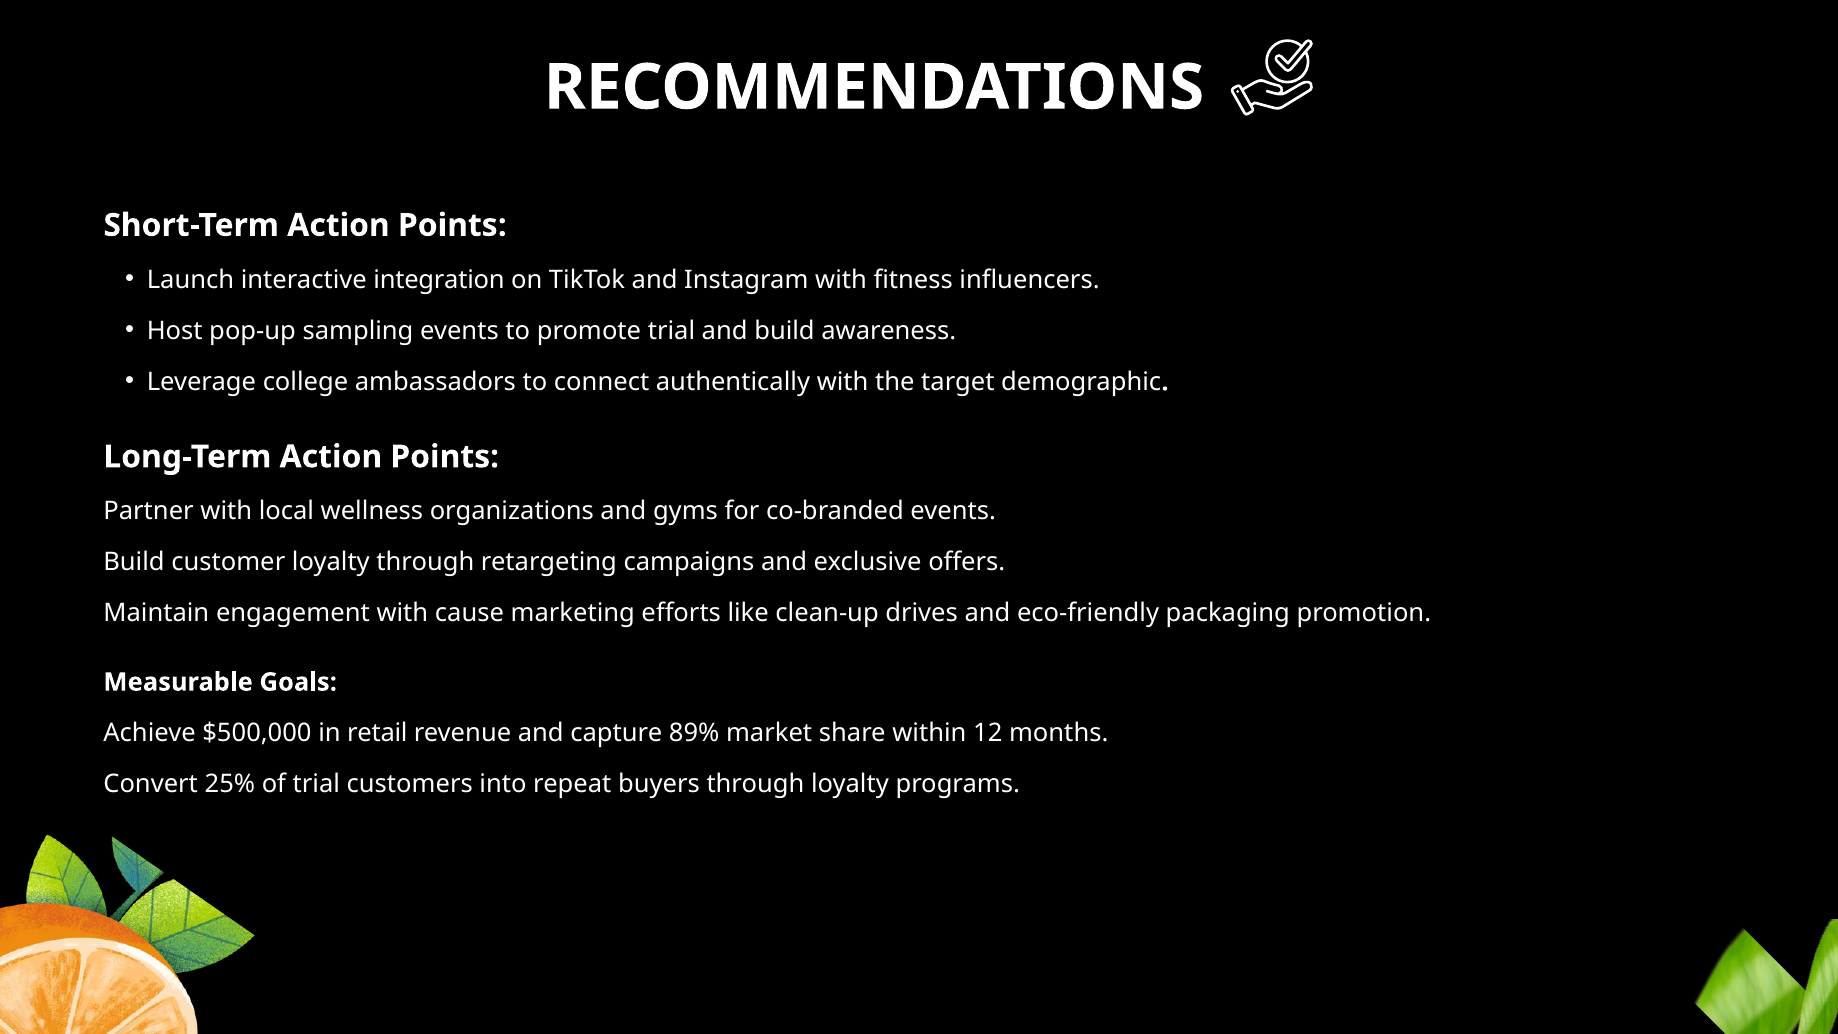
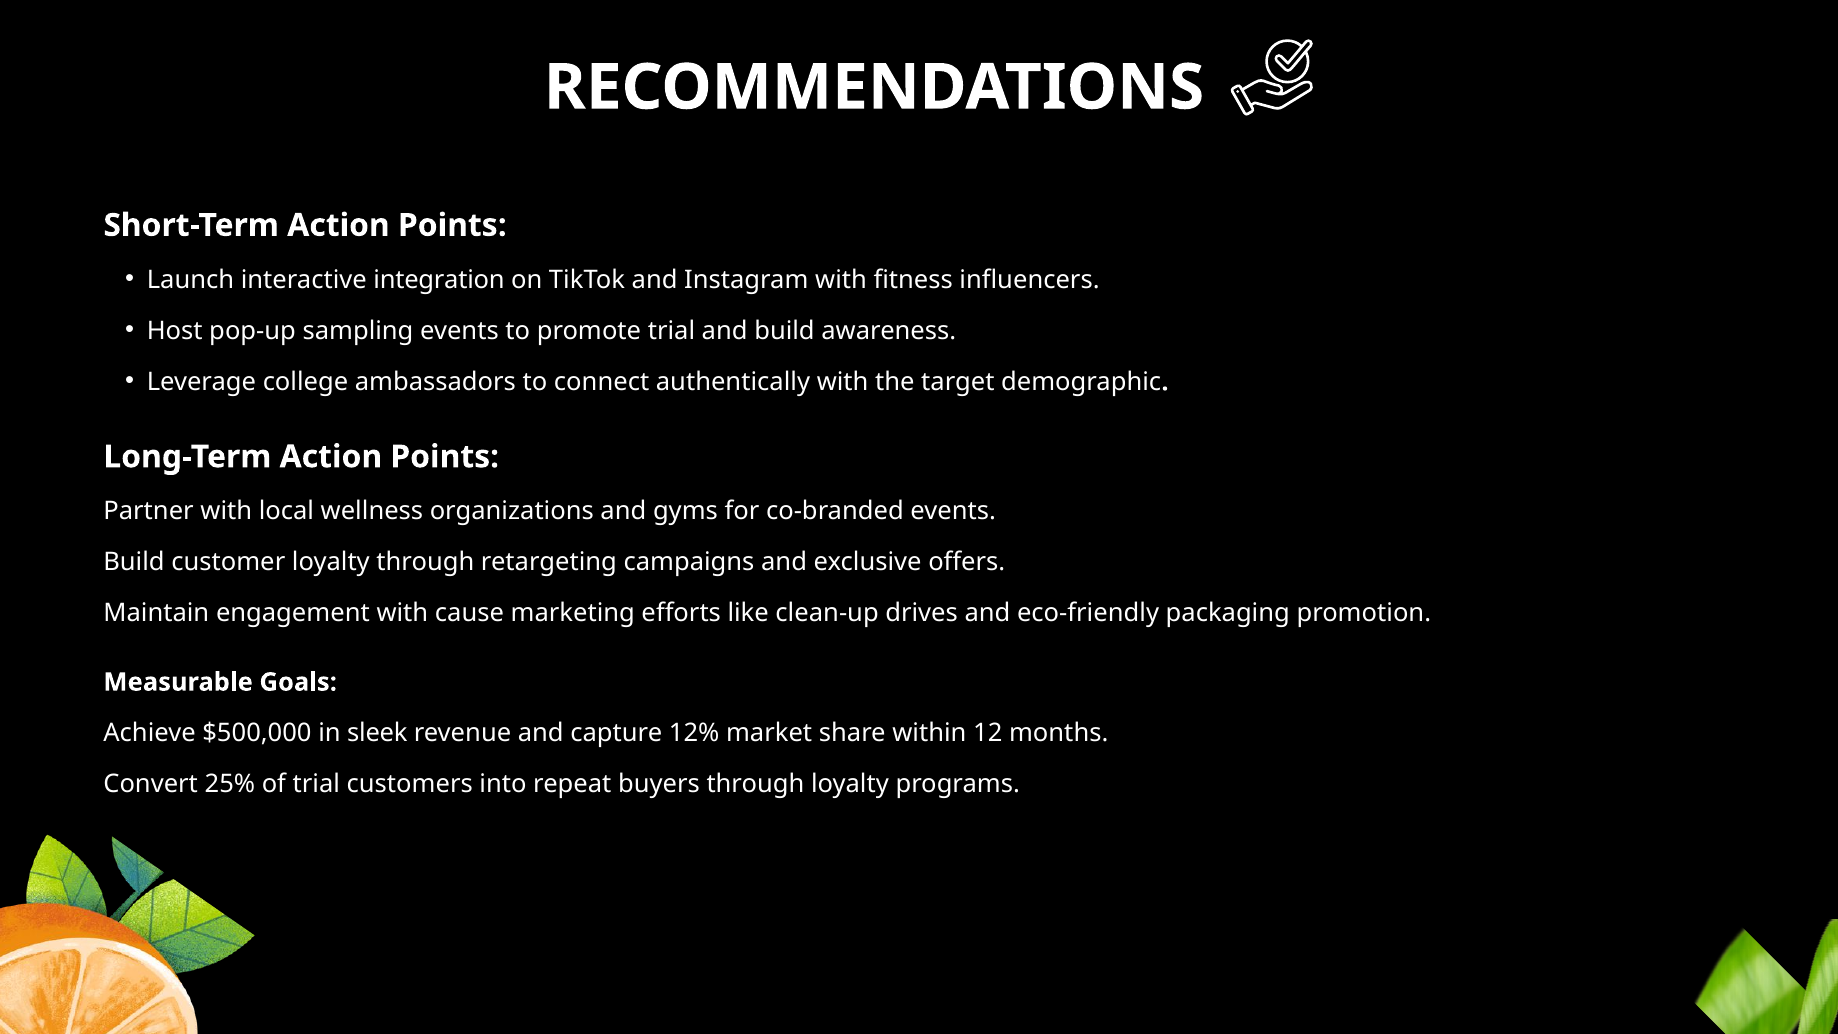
retail: retail -> sleek
89%: 89% -> 12%
